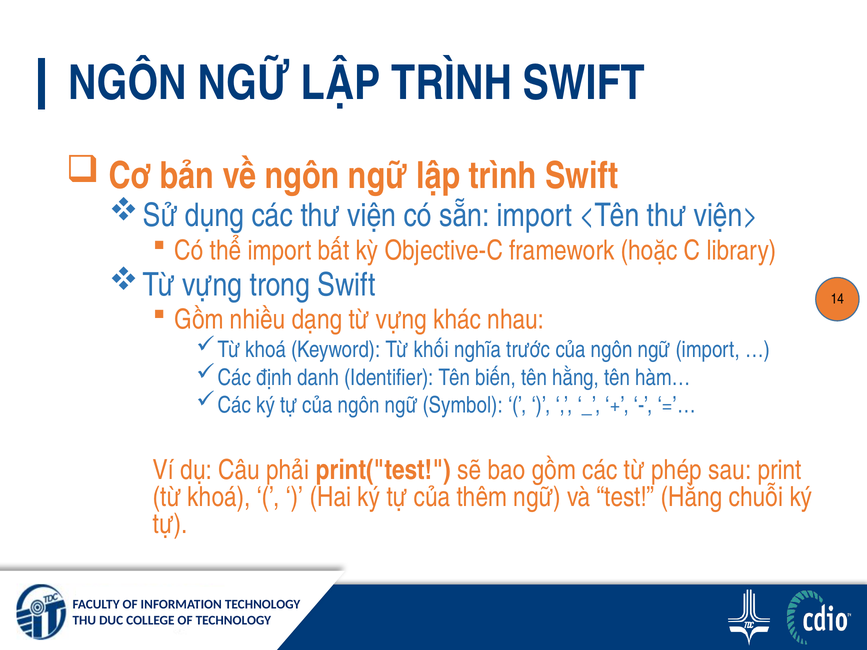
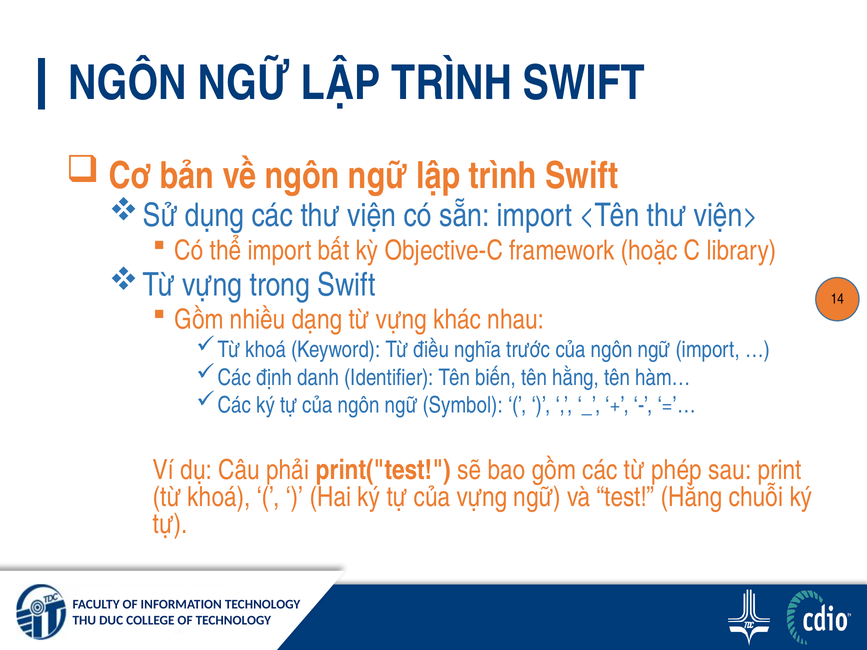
khối: khối -> điều
của thêm: thêm -> vựng
